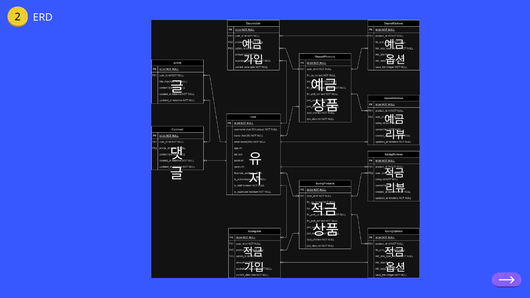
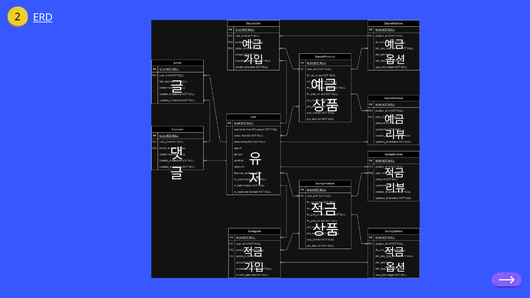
ERD underline: none -> present
